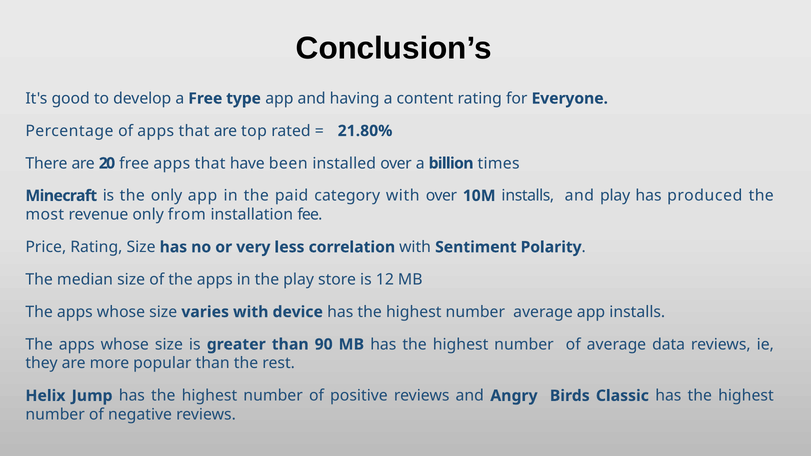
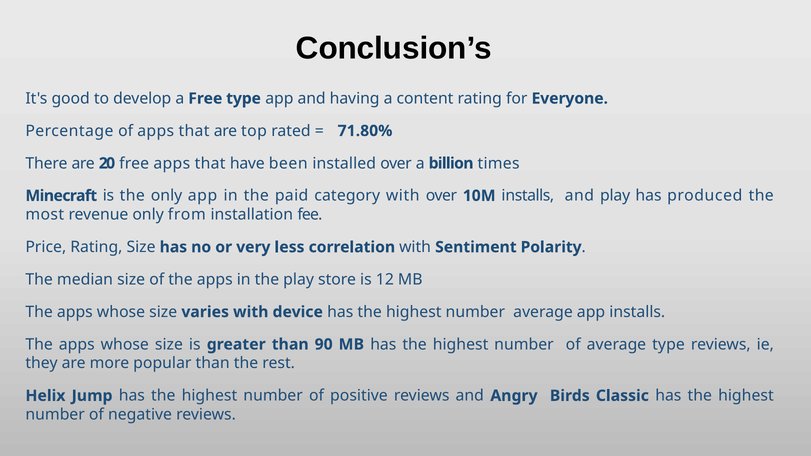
21.80%: 21.80% -> 71.80%
average data: data -> type
